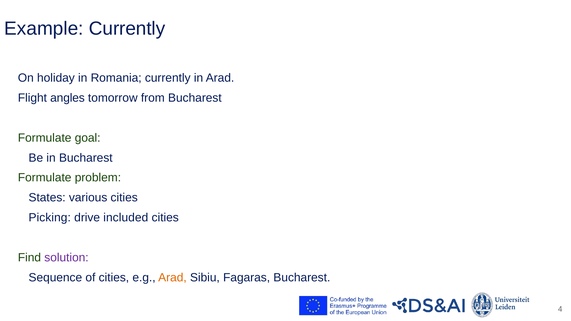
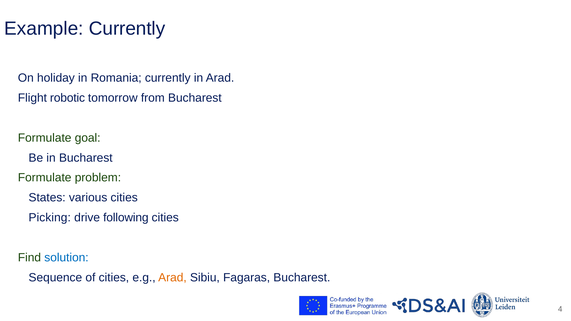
angles: angles -> robotic
included: included -> following
solution colour: purple -> blue
